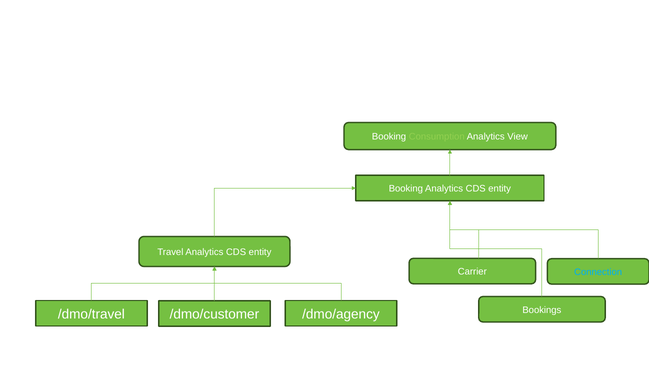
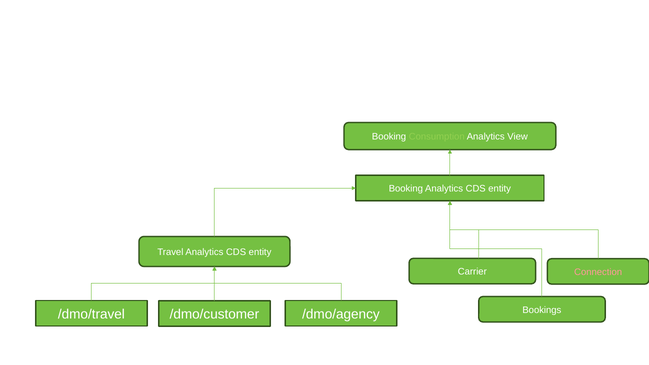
Connection colour: light blue -> pink
